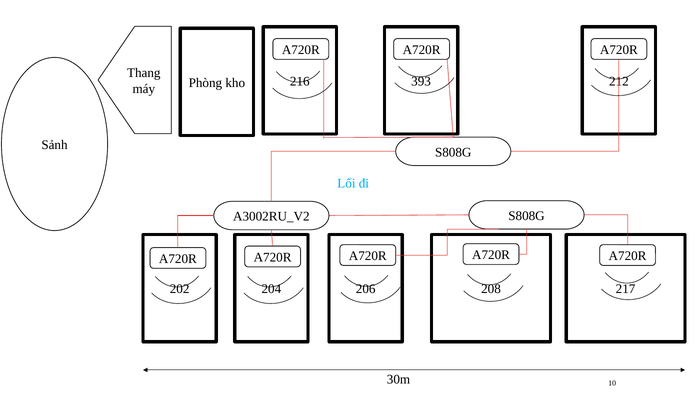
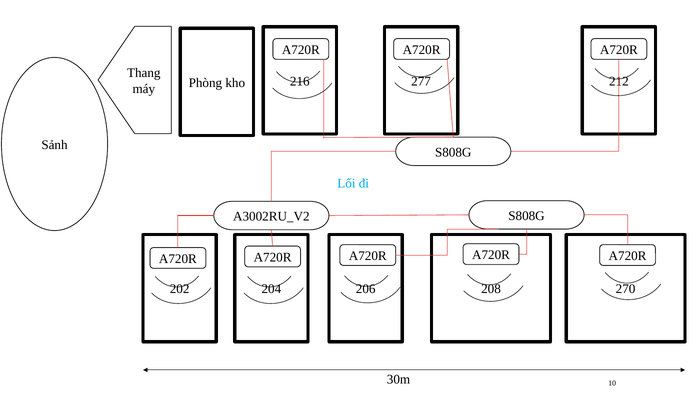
393: 393 -> 277
217: 217 -> 270
